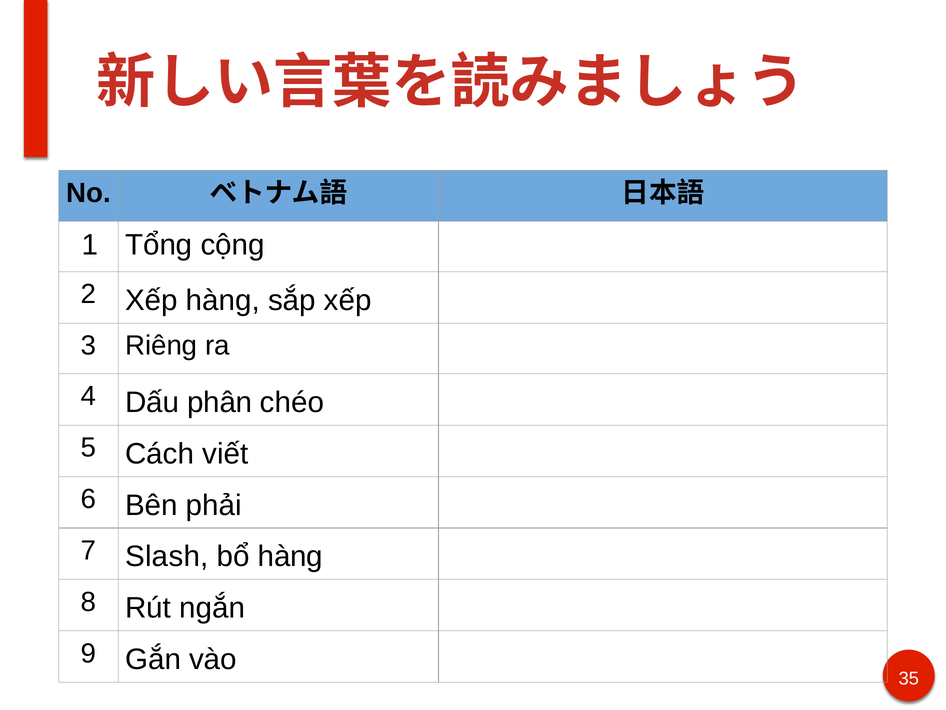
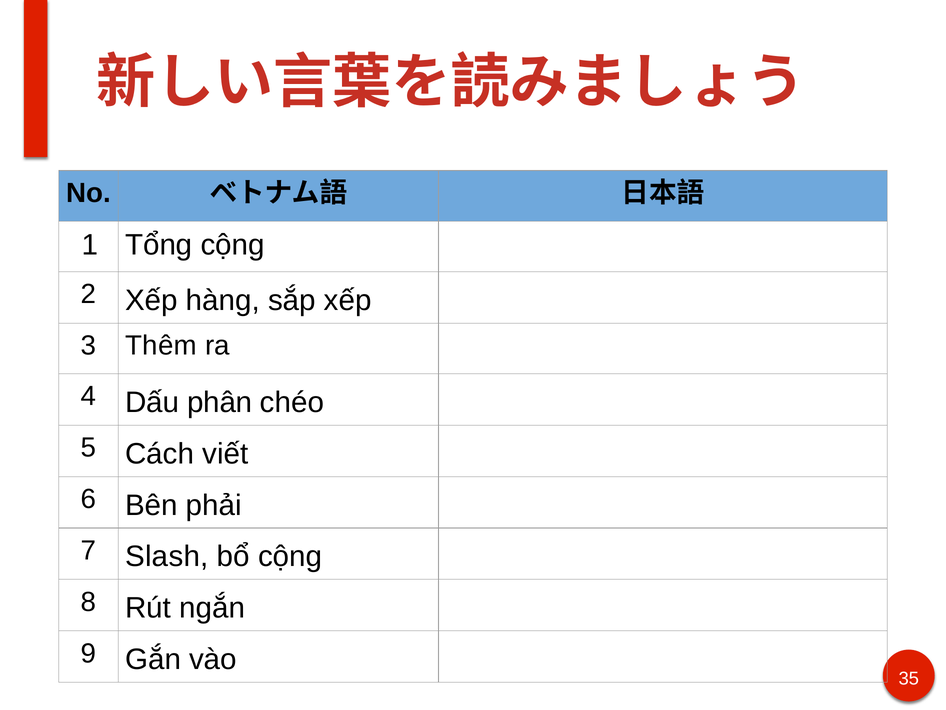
Riêng: Riêng -> Thêm
bổ hàng: hàng -> cộng
